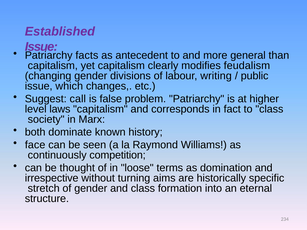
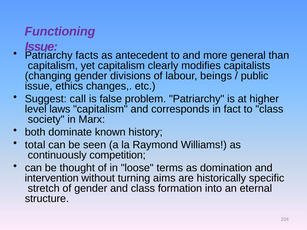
Established: Established -> Functioning
feudalism: feudalism -> capitalists
writing: writing -> beings
which: which -> ethics
face: face -> total
irrespective: irrespective -> intervention
